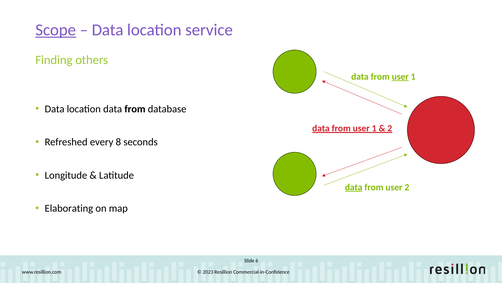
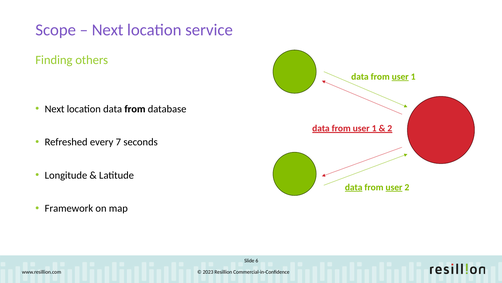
Scope underline: present -> none
Data at (108, 30): Data -> Next
Data at (55, 109): Data -> Next
8: 8 -> 7
user at (394, 187) underline: none -> present
Elaborating: Elaborating -> Framework
